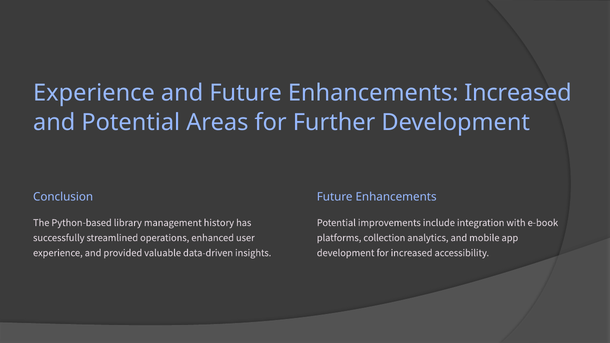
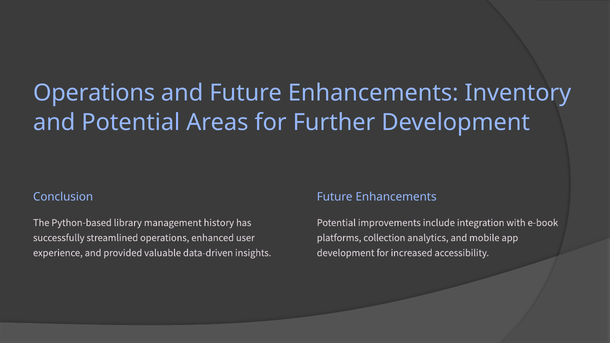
Experience at (94, 93): Experience -> Operations
Enhancements Increased: Increased -> Inventory
